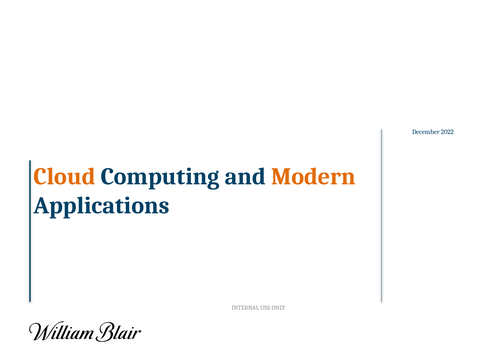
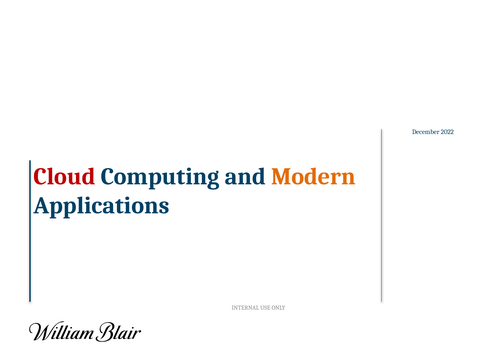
Cloud colour: orange -> red
